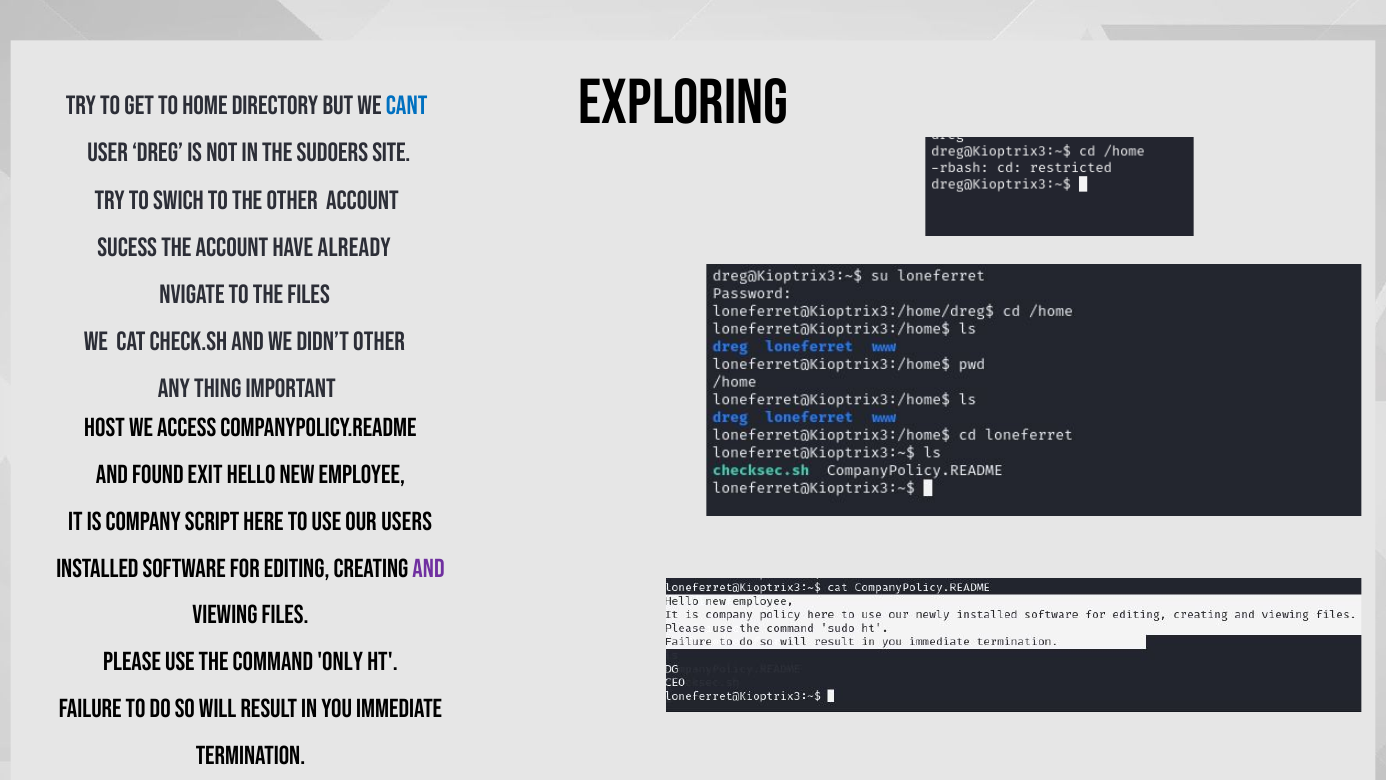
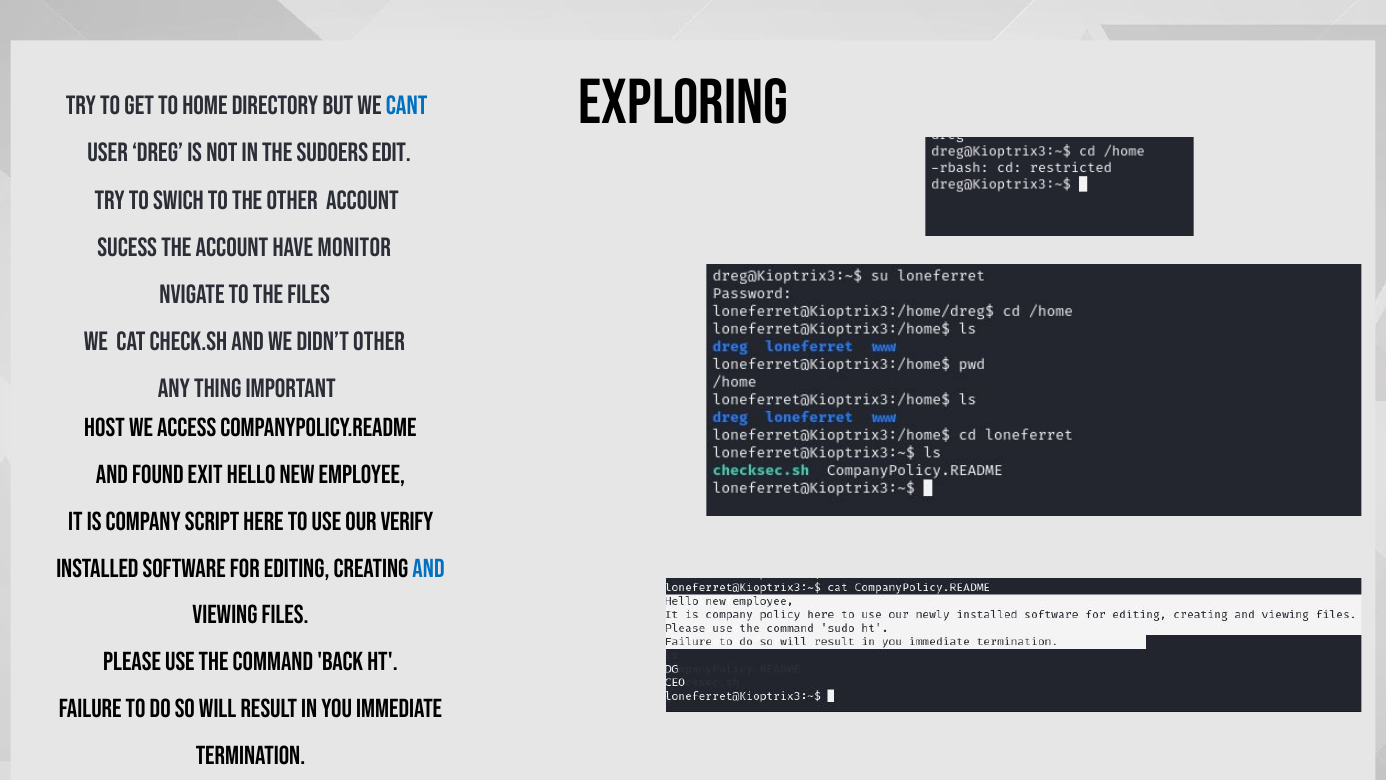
site: site -> edit
already: already -> monitor
users: users -> verify
and at (429, 568) colour: purple -> blue
only: only -> back
